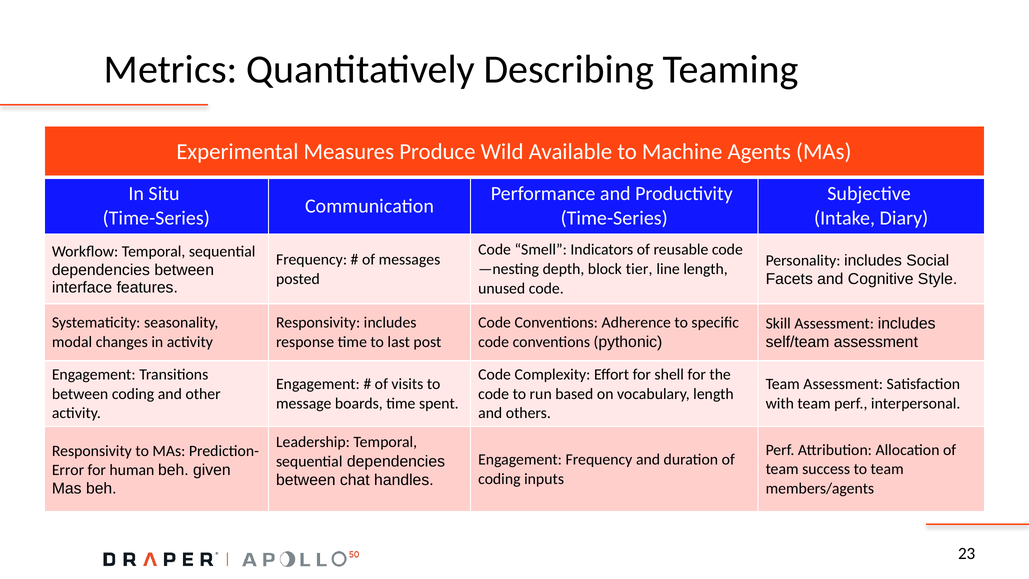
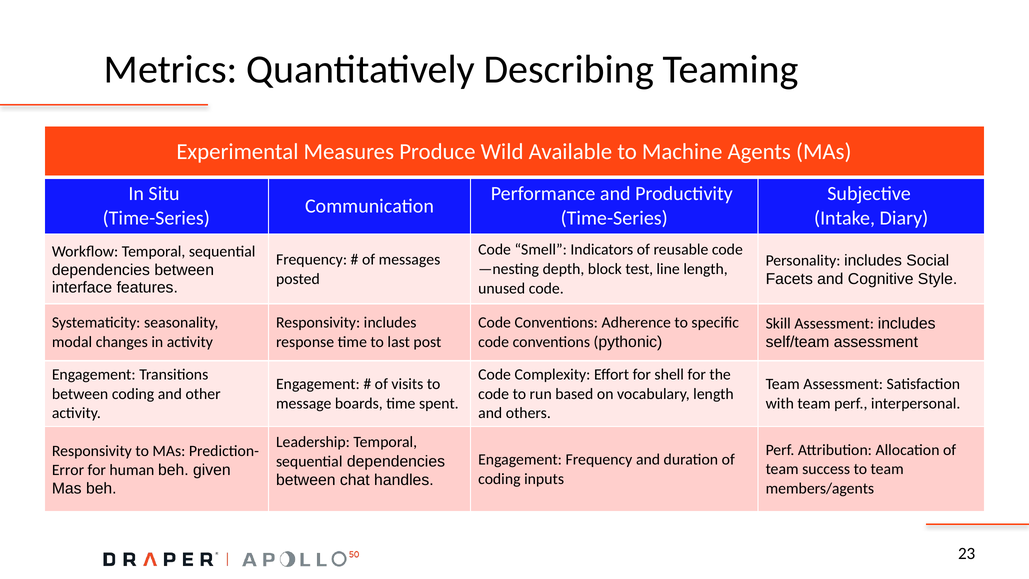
tier: tier -> test
